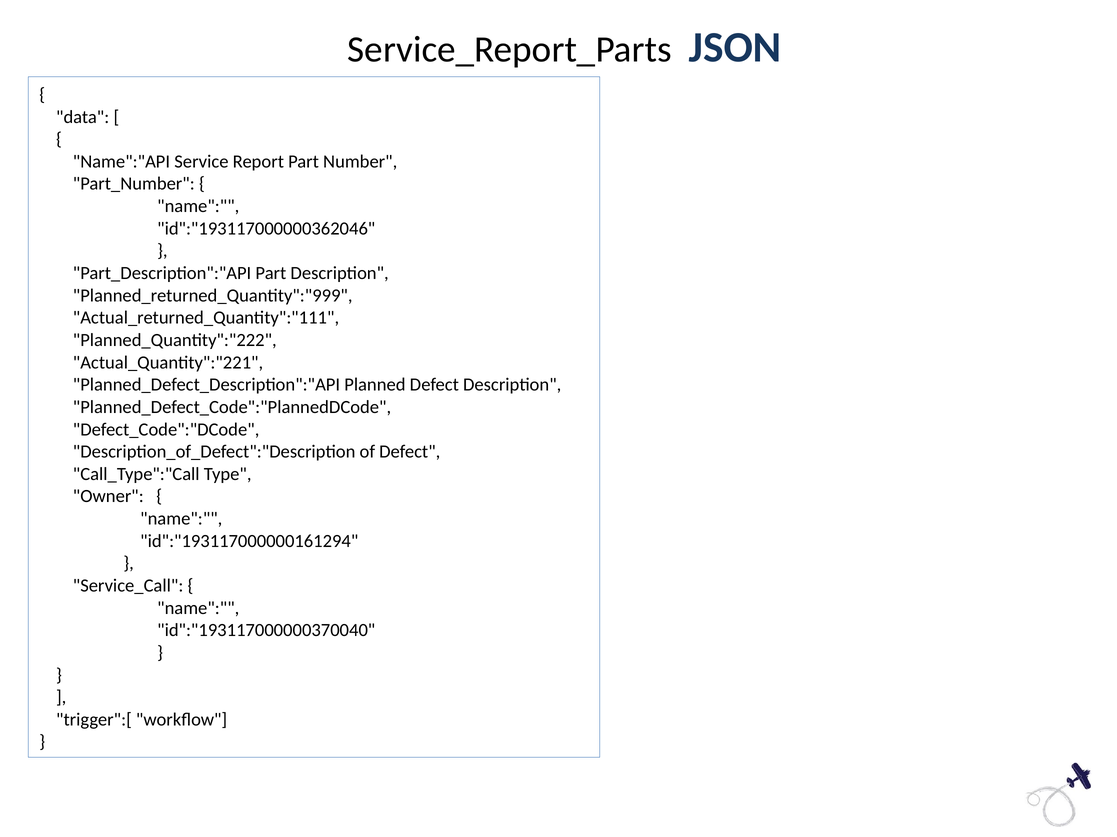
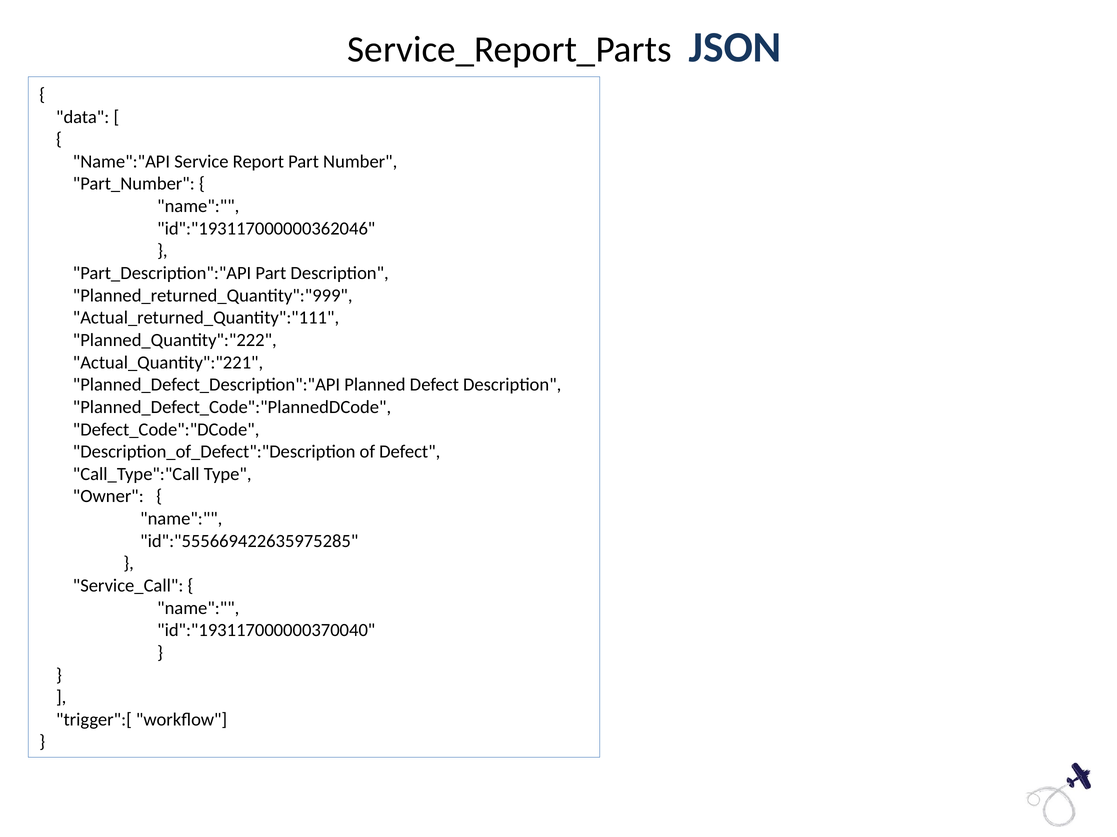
id":"193117000000161294: id":"193117000000161294 -> id":"555669422635975285
